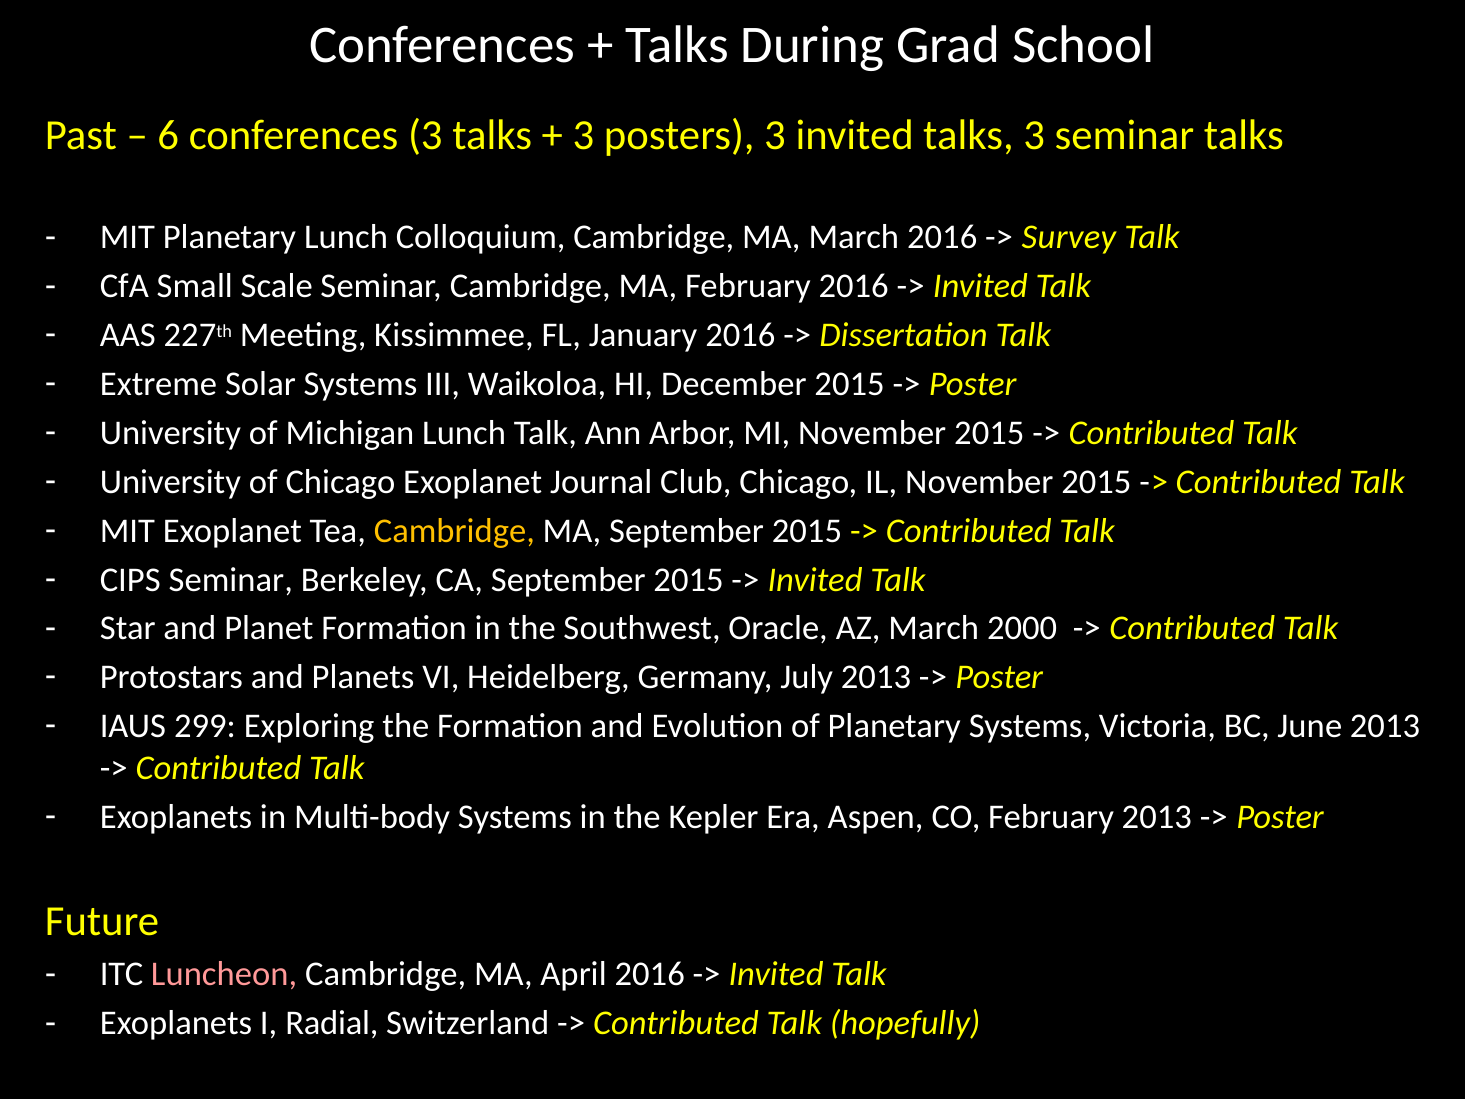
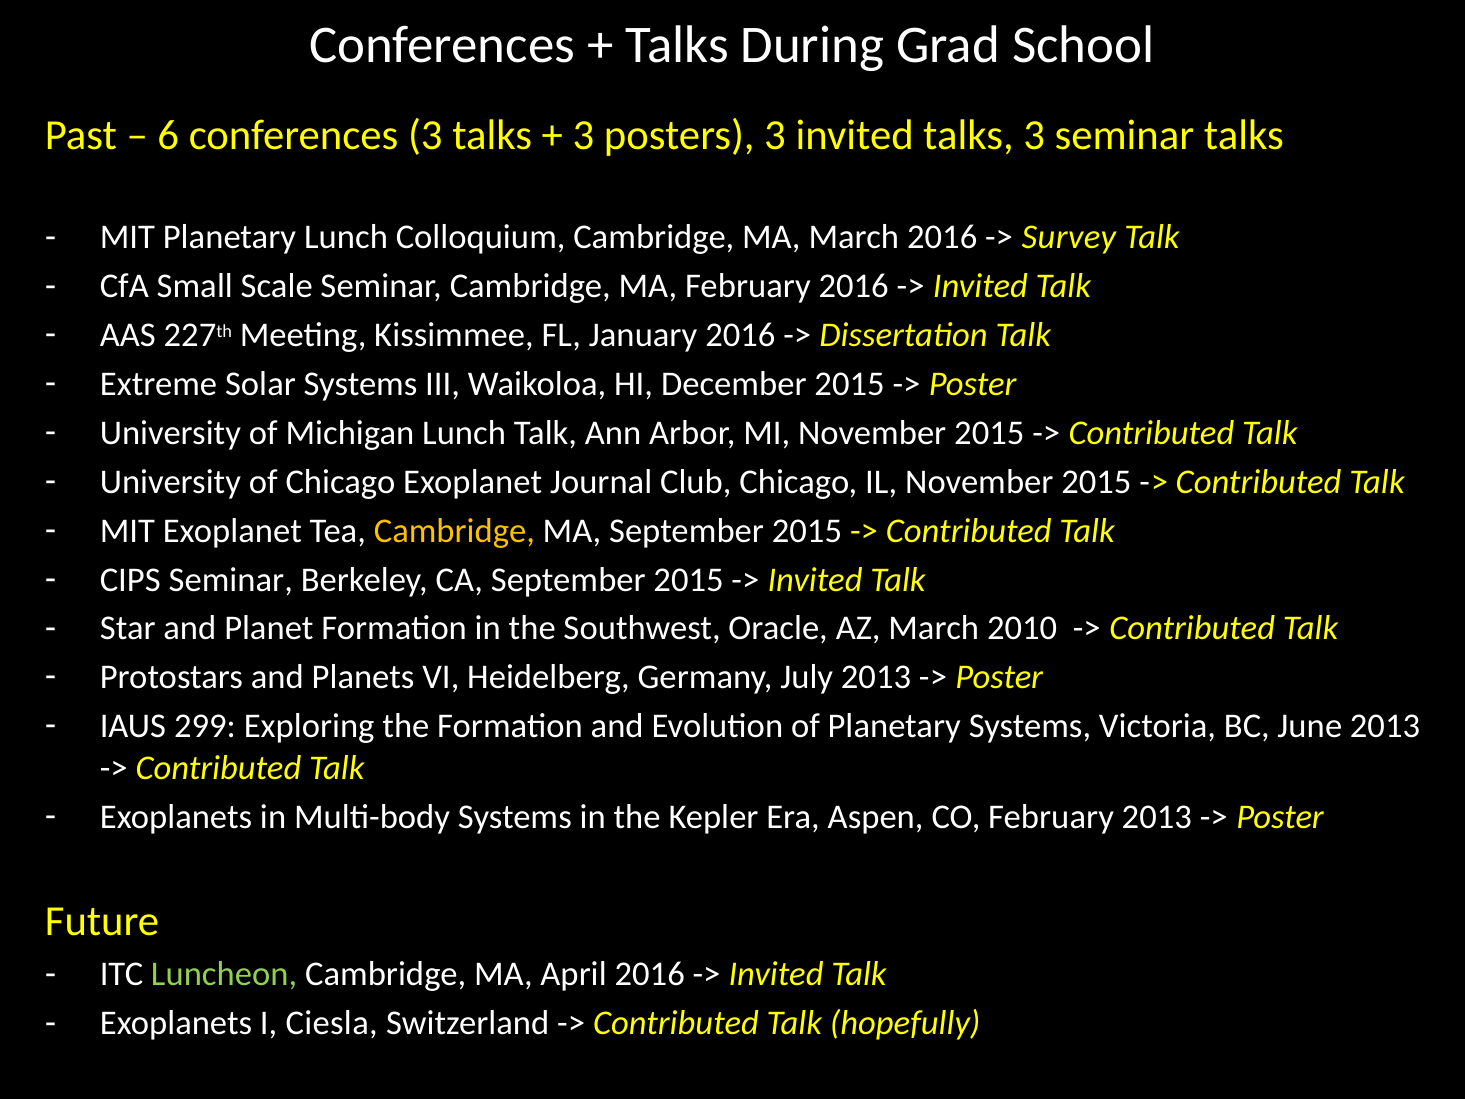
2000: 2000 -> 2010
Luncheon colour: pink -> light green
Radial: Radial -> Ciesla
